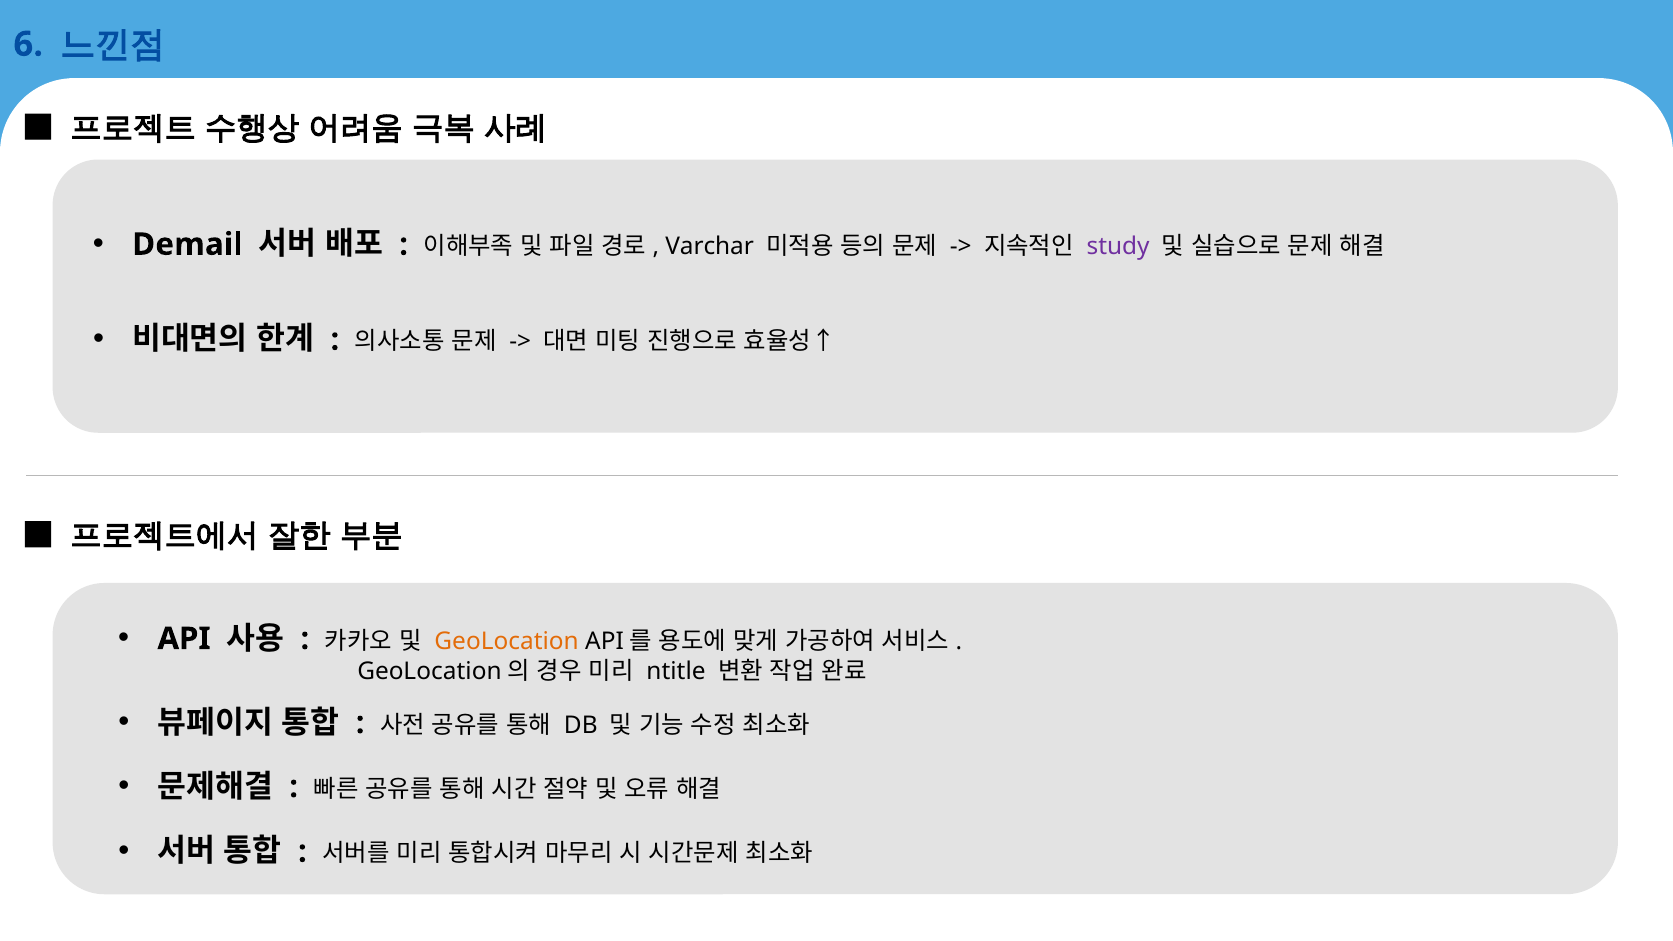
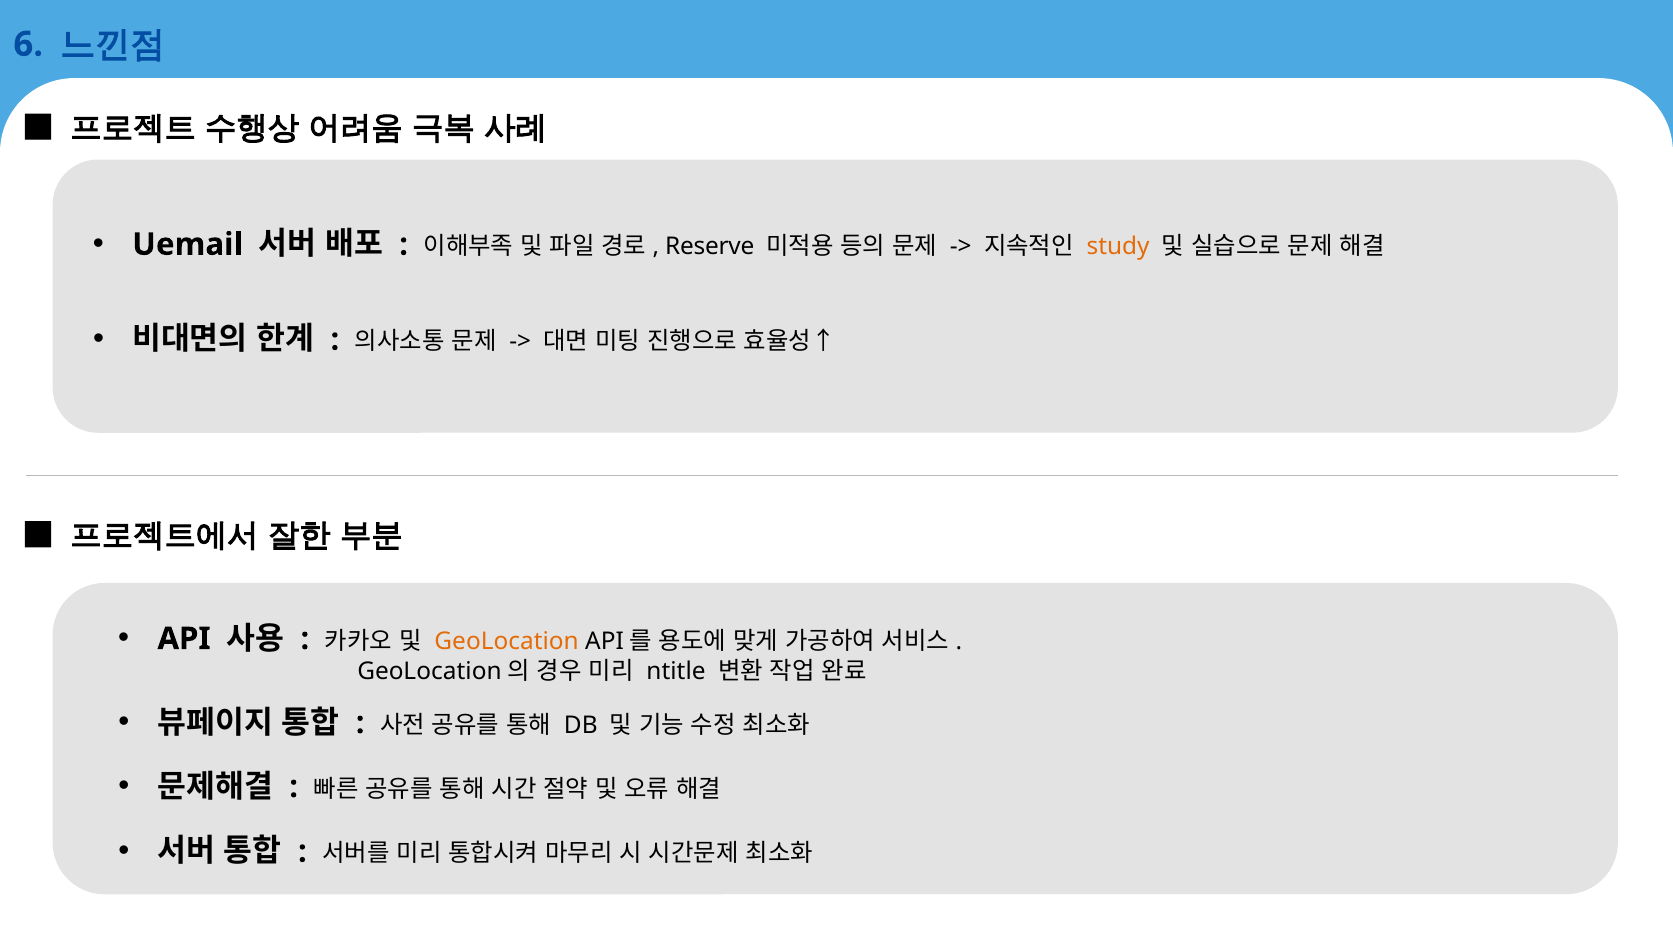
Demail: Demail -> Uemail
Varchar: Varchar -> Reserve
study colour: purple -> orange
